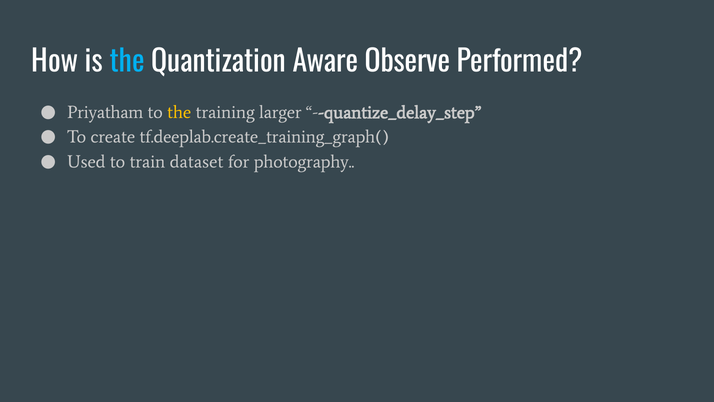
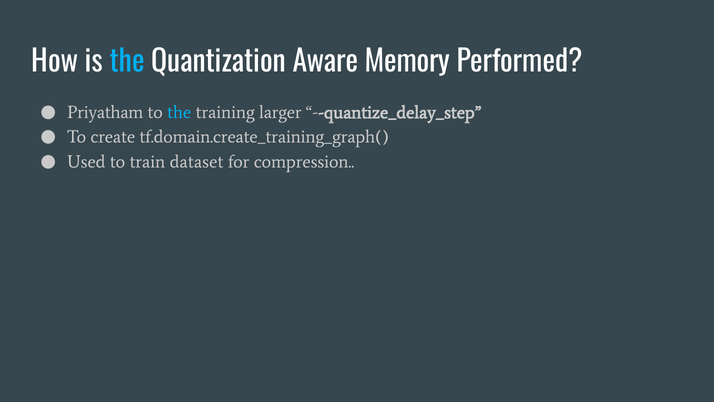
Observe: Observe -> Memory
the at (179, 112) colour: yellow -> light blue
tf.deeplab.create_training_graph(: tf.deeplab.create_training_graph( -> tf.domain.create_training_graph(
photography: photography -> compression
